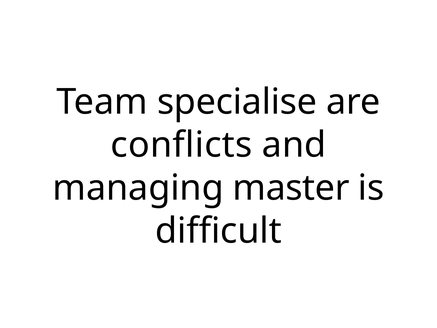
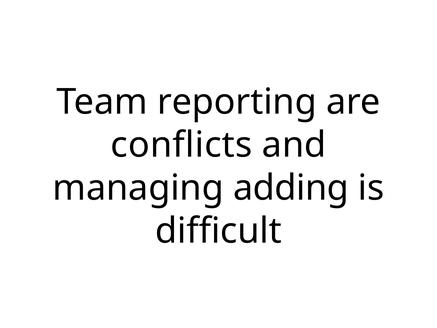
specialise: specialise -> reporting
master: master -> adding
